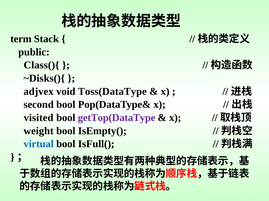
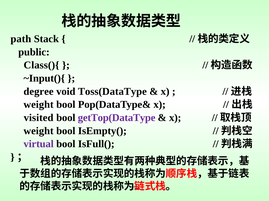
term: term -> path
~Disks(){: ~Disks(){ -> ~Input(){
adjvex: adjvex -> degree
second at (39, 105): second -> weight
virtual colour: blue -> purple
